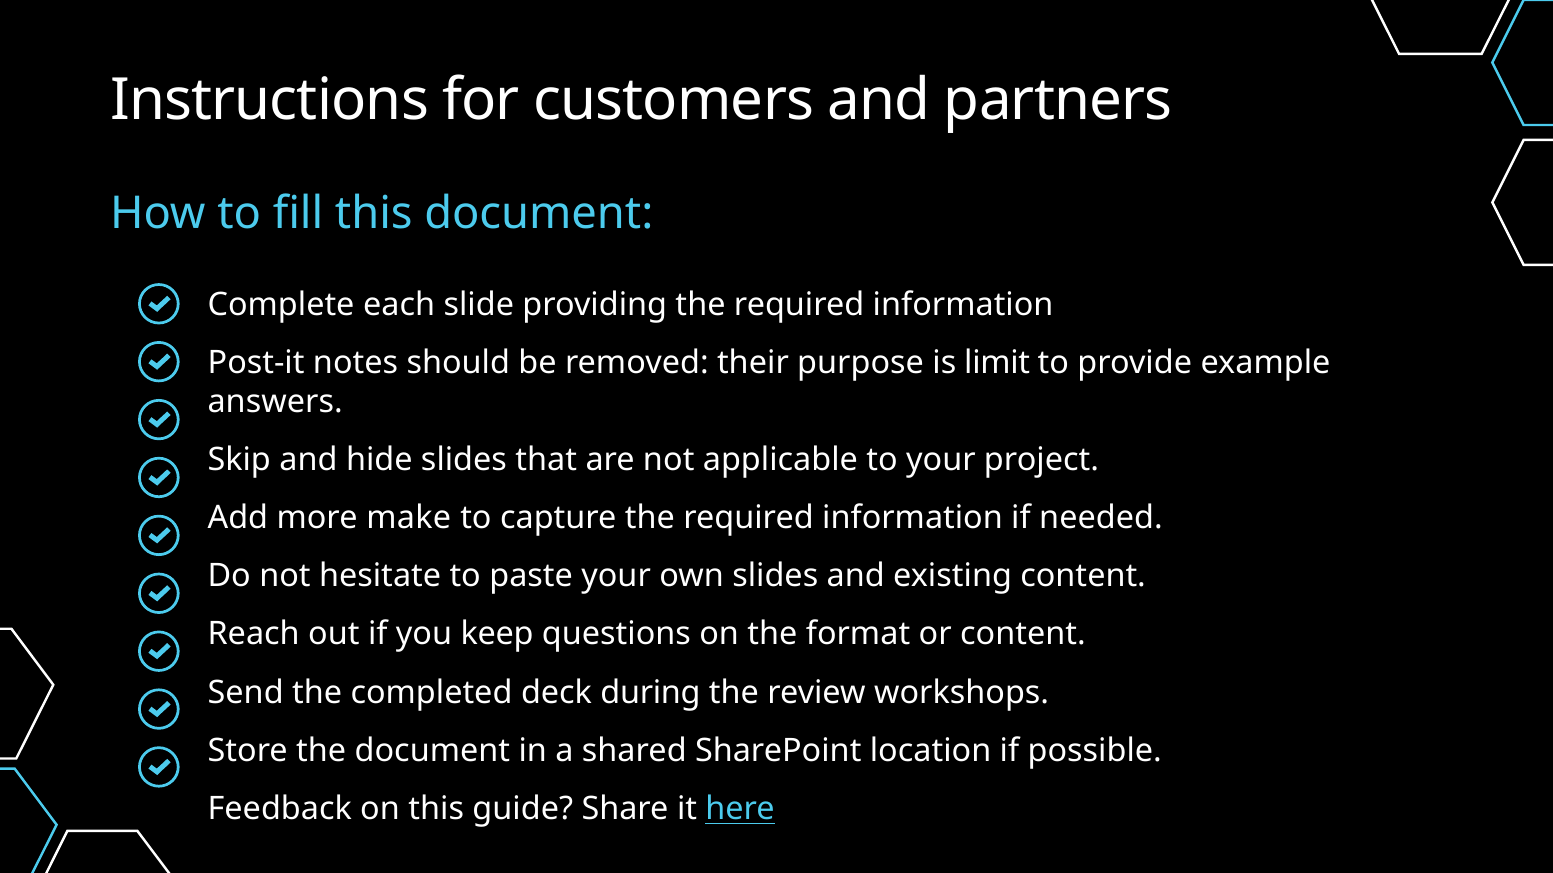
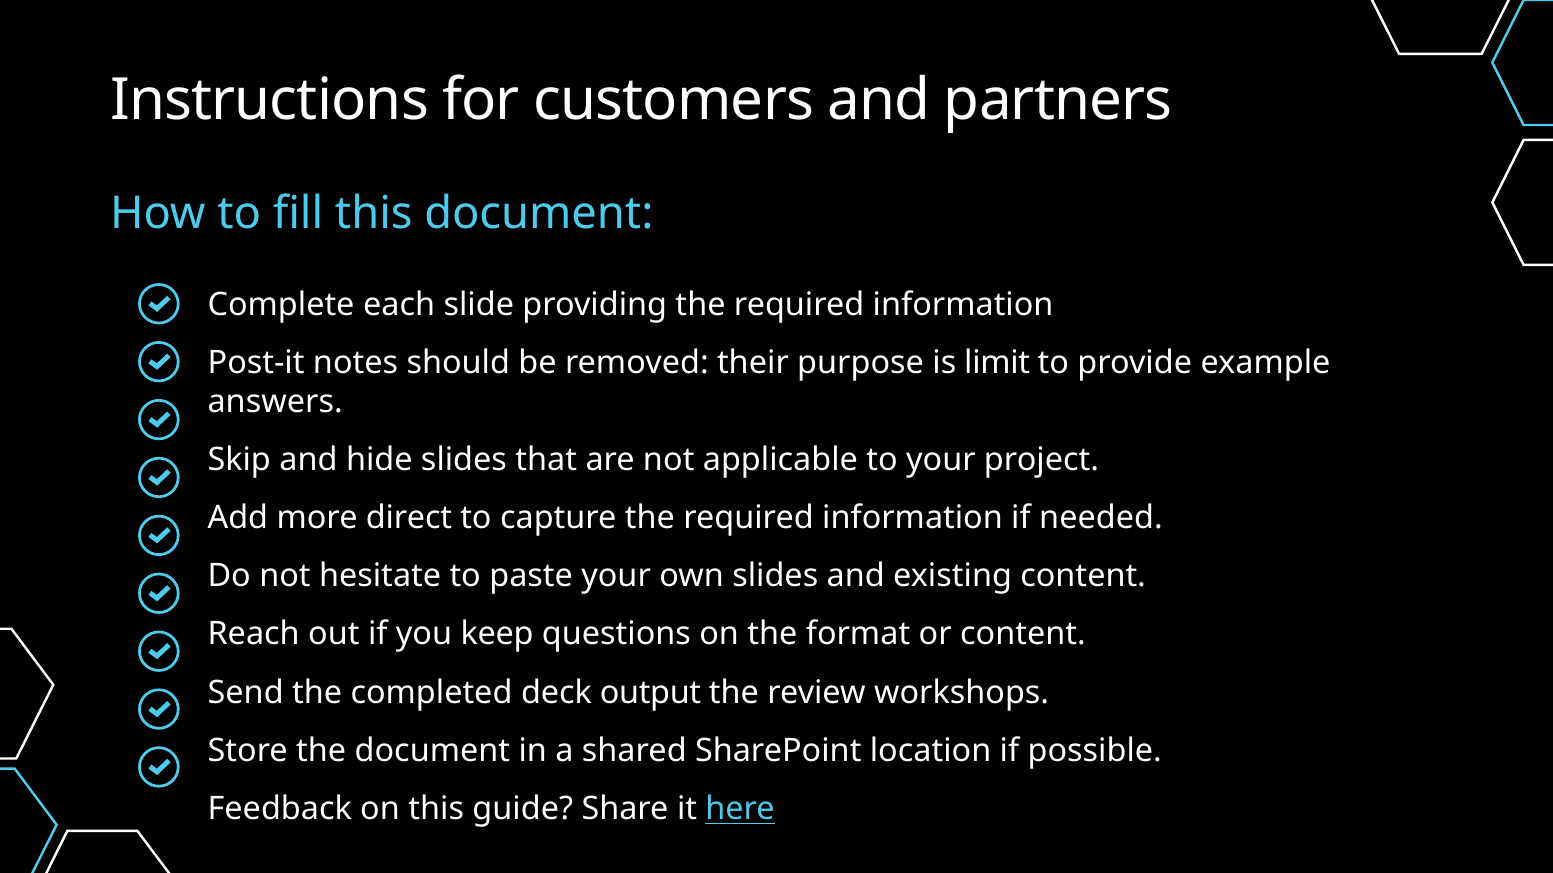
make: make -> direct
during: during -> output
